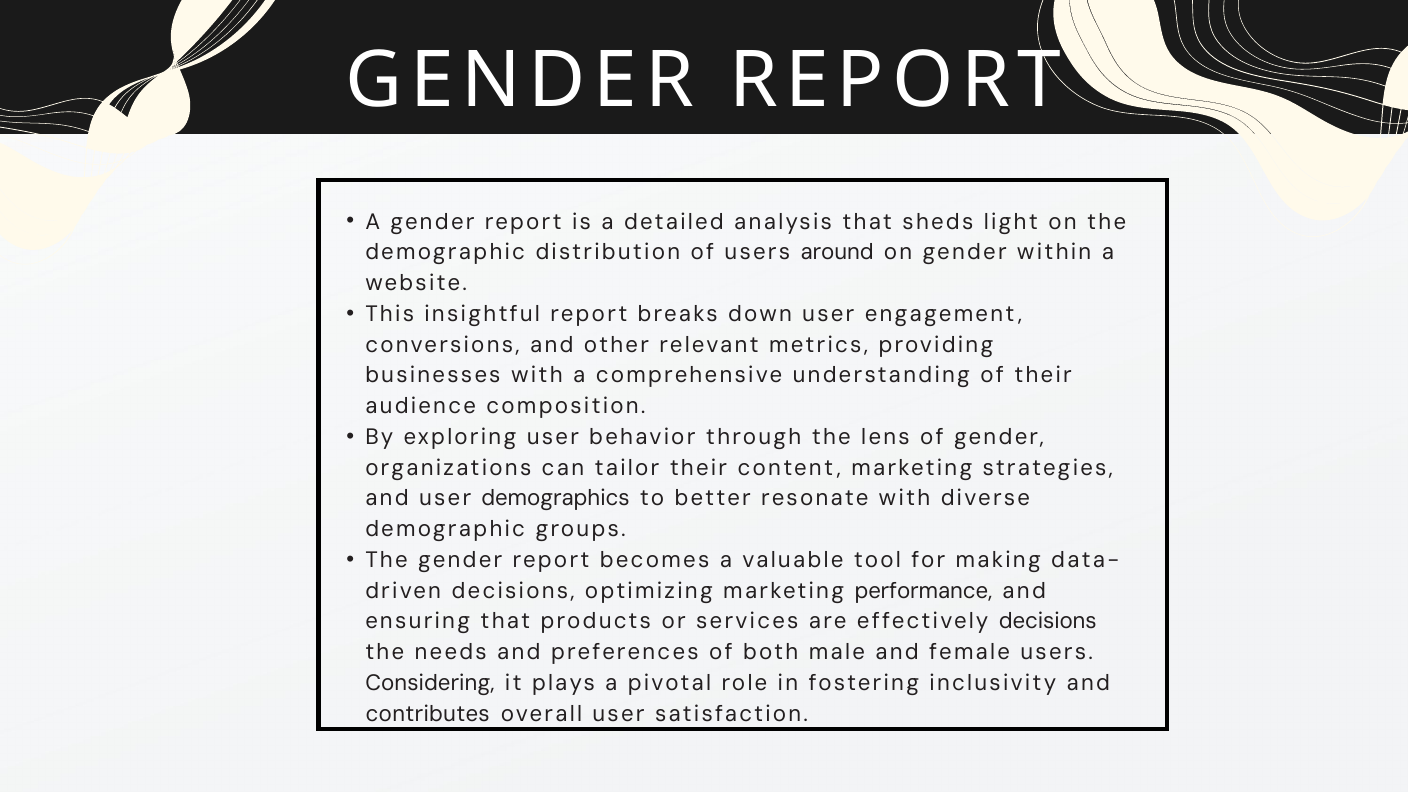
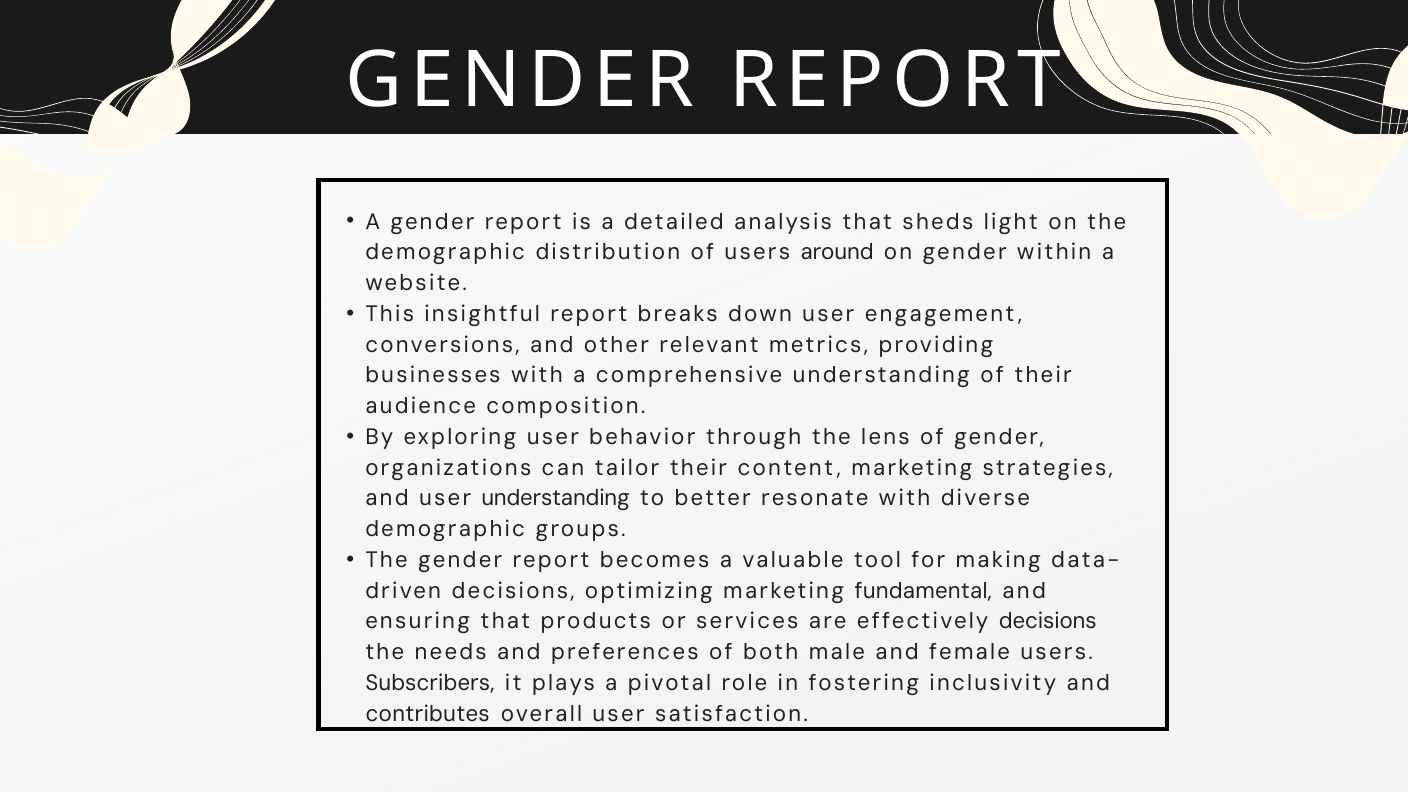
user demographics: demographics -> understanding
performance: performance -> fundamental
Considering: Considering -> Subscribers
